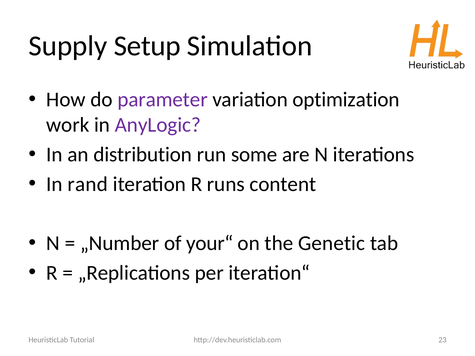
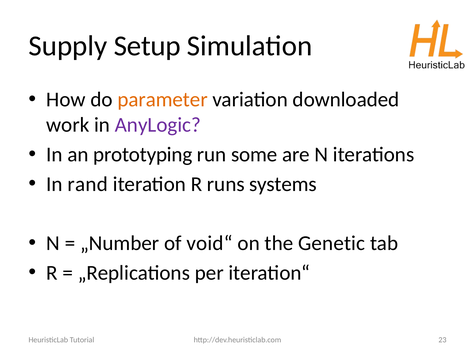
parameter colour: purple -> orange
optimization: optimization -> downloaded
distribution: distribution -> prototyping
content: content -> systems
your“: your“ -> void“
